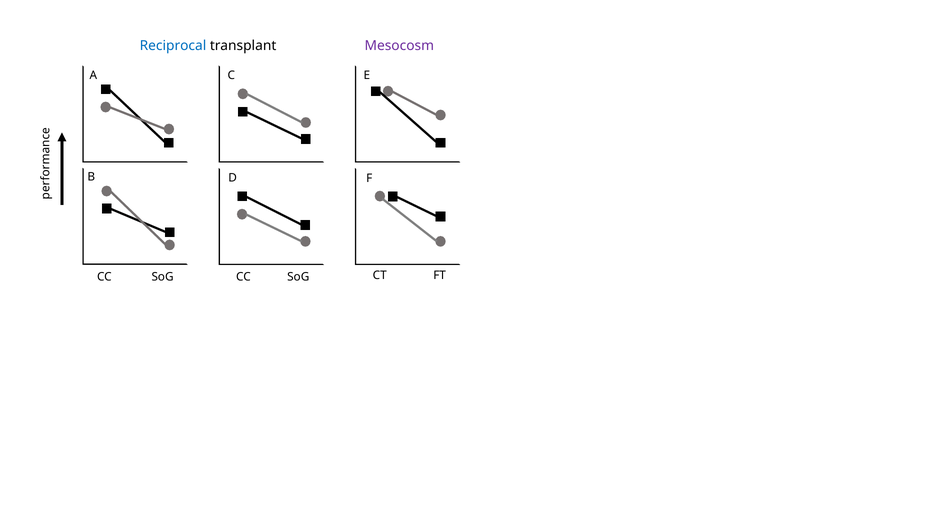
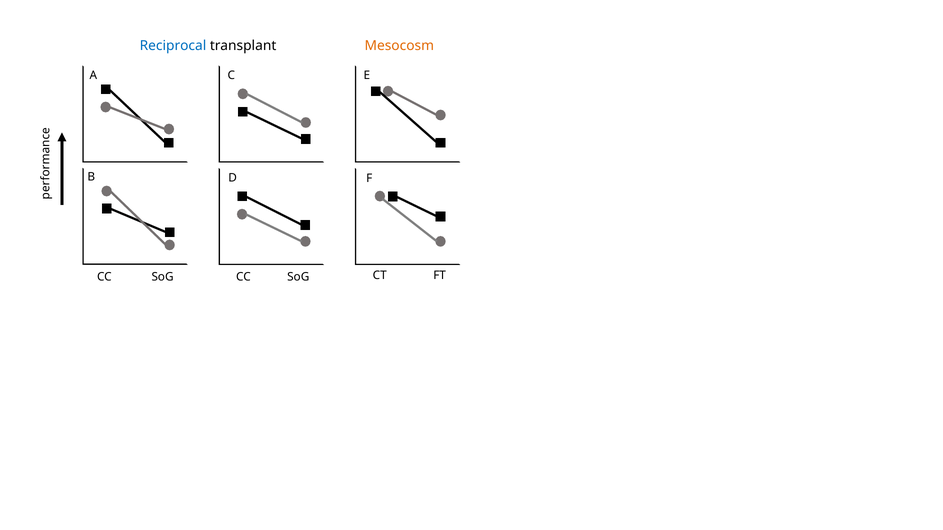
Mesocosm colour: purple -> orange
